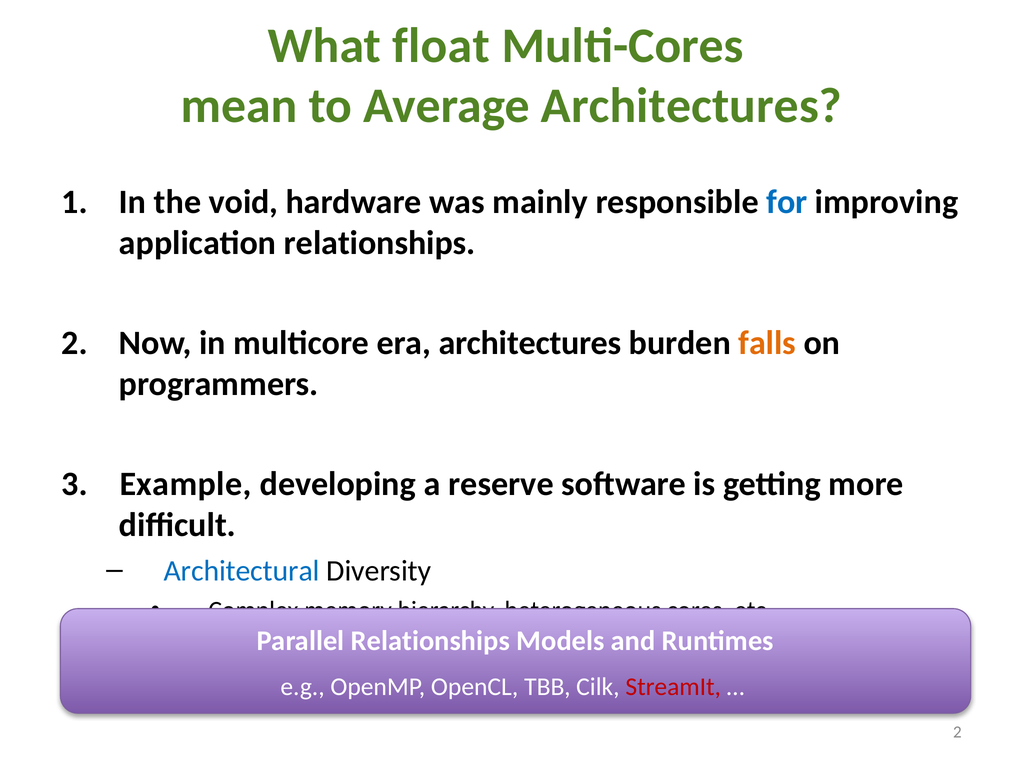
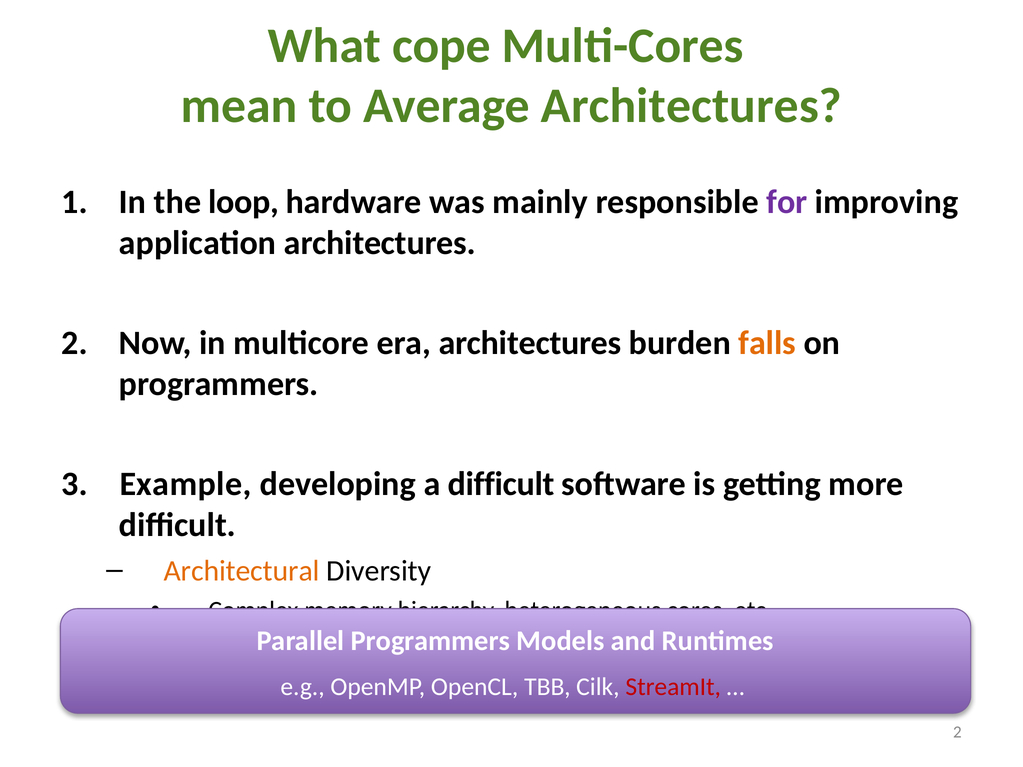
float: float -> cope
void: void -> loop
for colour: blue -> purple
application relationships: relationships -> architectures
a reserve: reserve -> difficult
Architectural colour: blue -> orange
Parallel Relationships: Relationships -> Programmers
